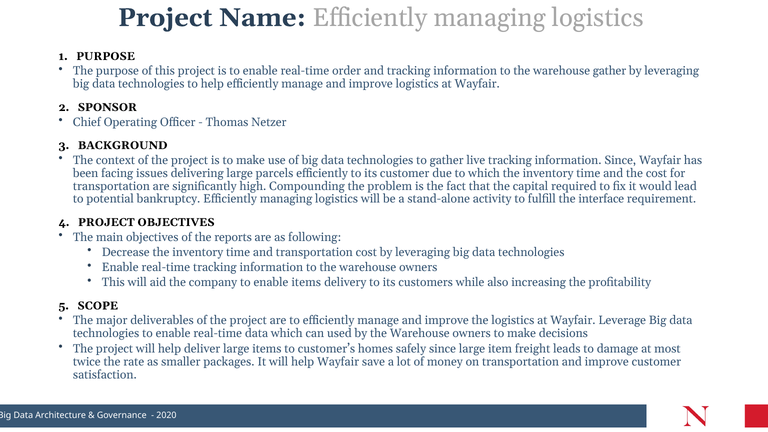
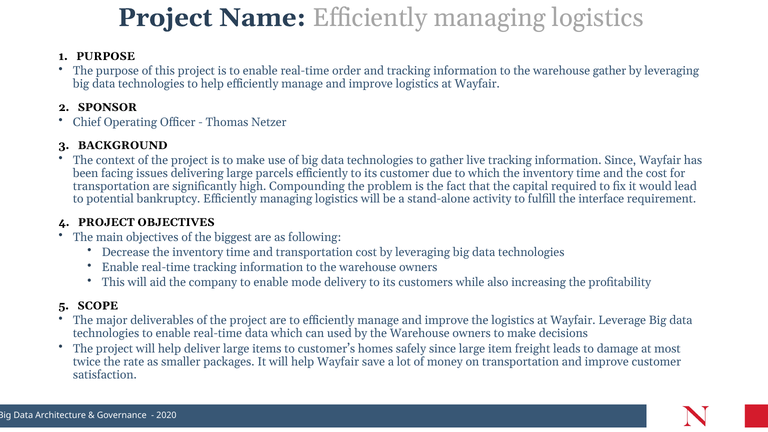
reports: reports -> biggest
enable items: items -> mode
